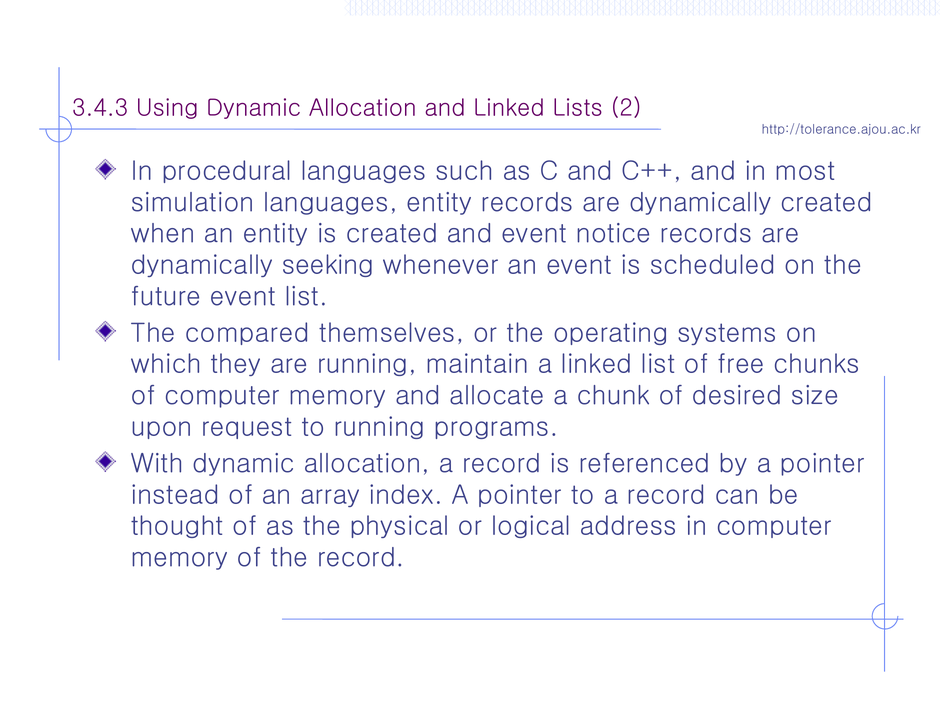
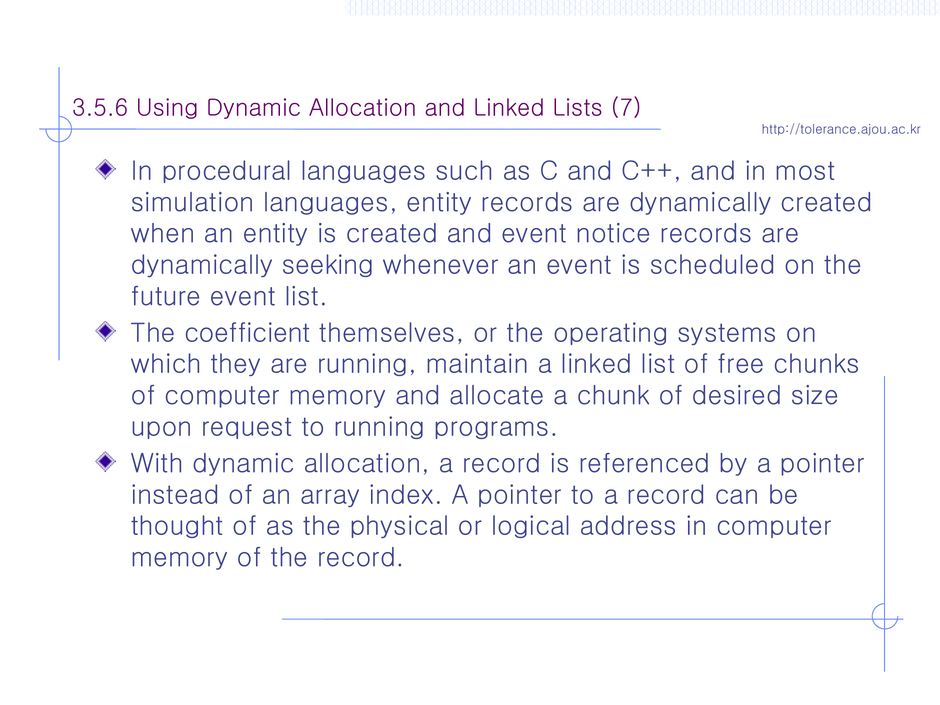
3.4.3: 3.4.3 -> 3.5.6
2: 2 -> 7
compared: compared -> coefficient
